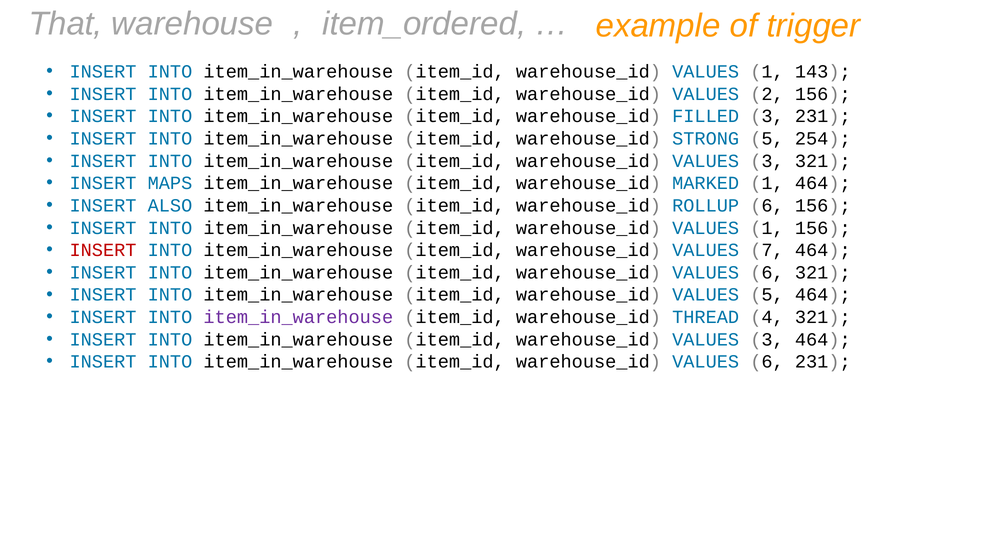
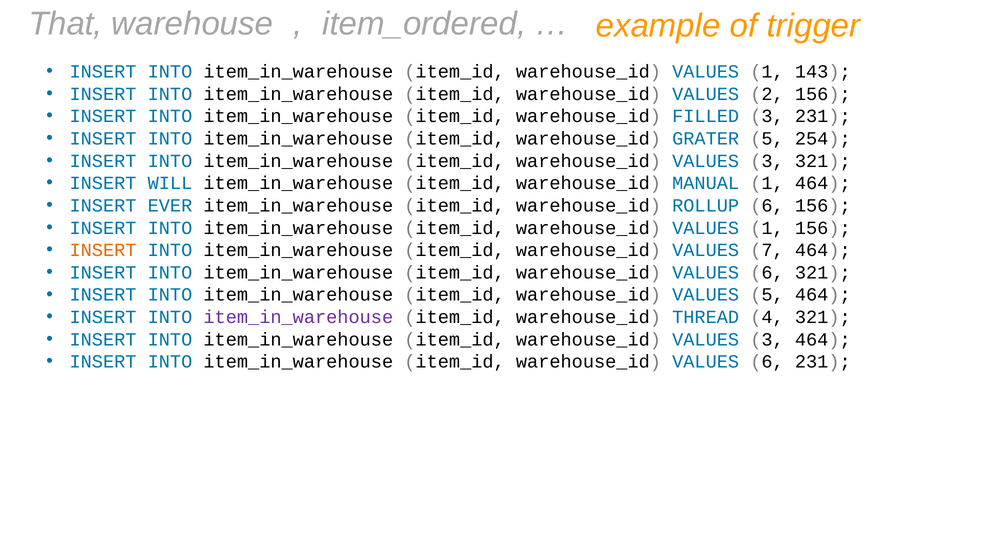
STRONG: STRONG -> GRATER
MAPS: MAPS -> WILL
MARKED: MARKED -> MANUAL
ALSO: ALSO -> EVER
INSERT at (103, 250) colour: red -> orange
